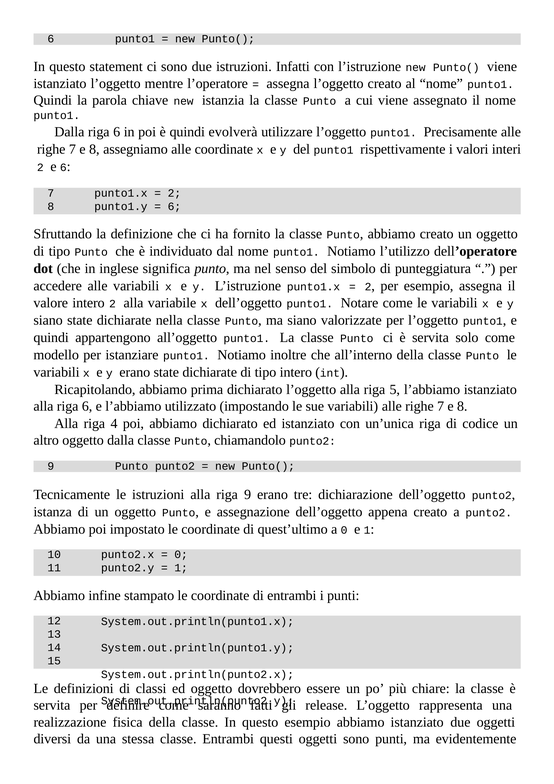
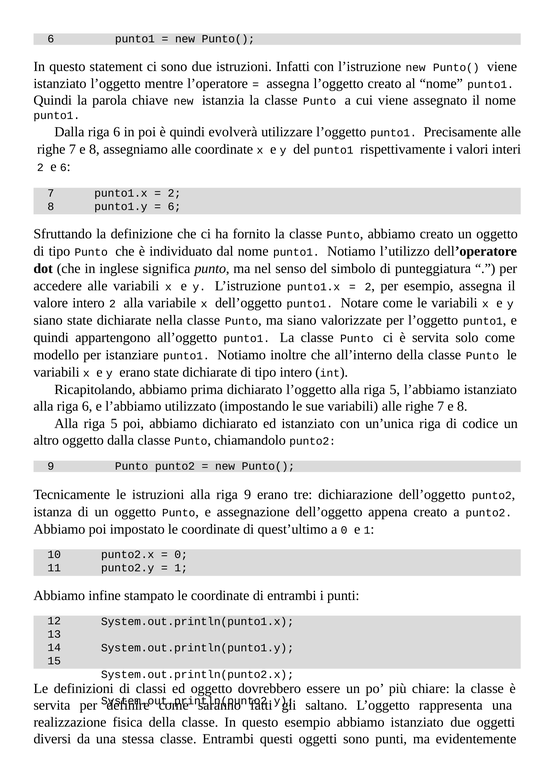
4 at (114, 424): 4 -> 5
release: release -> saltano
